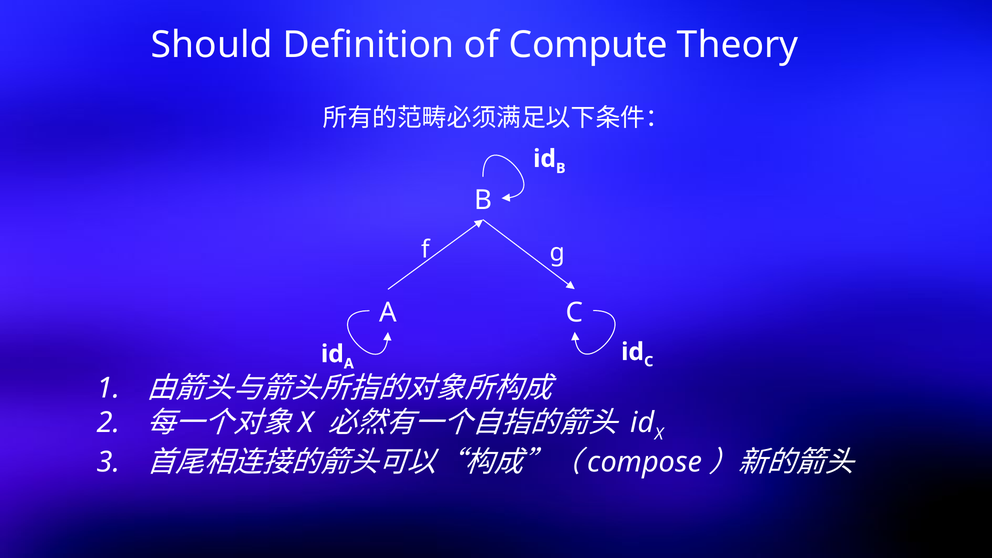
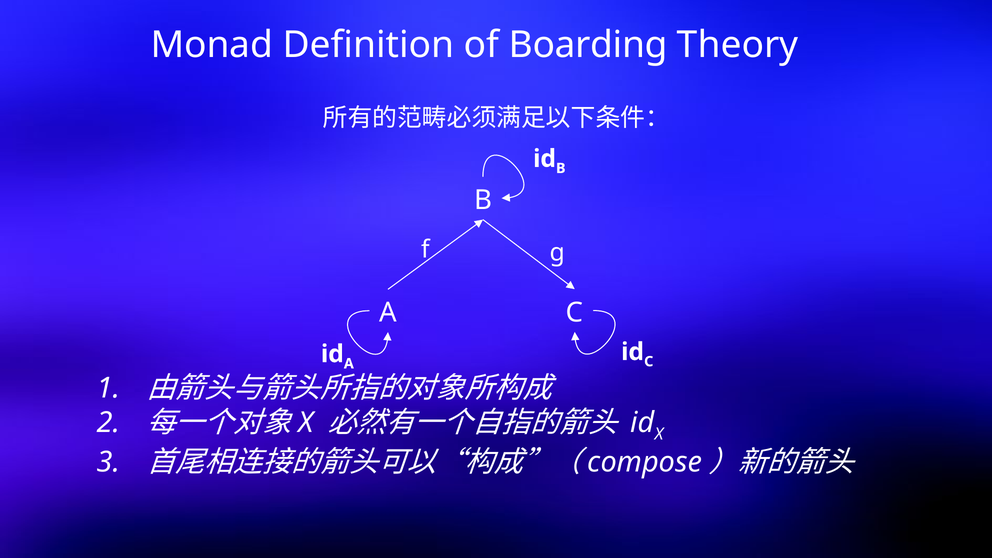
Should: Should -> Monad
Compute: Compute -> Boarding
